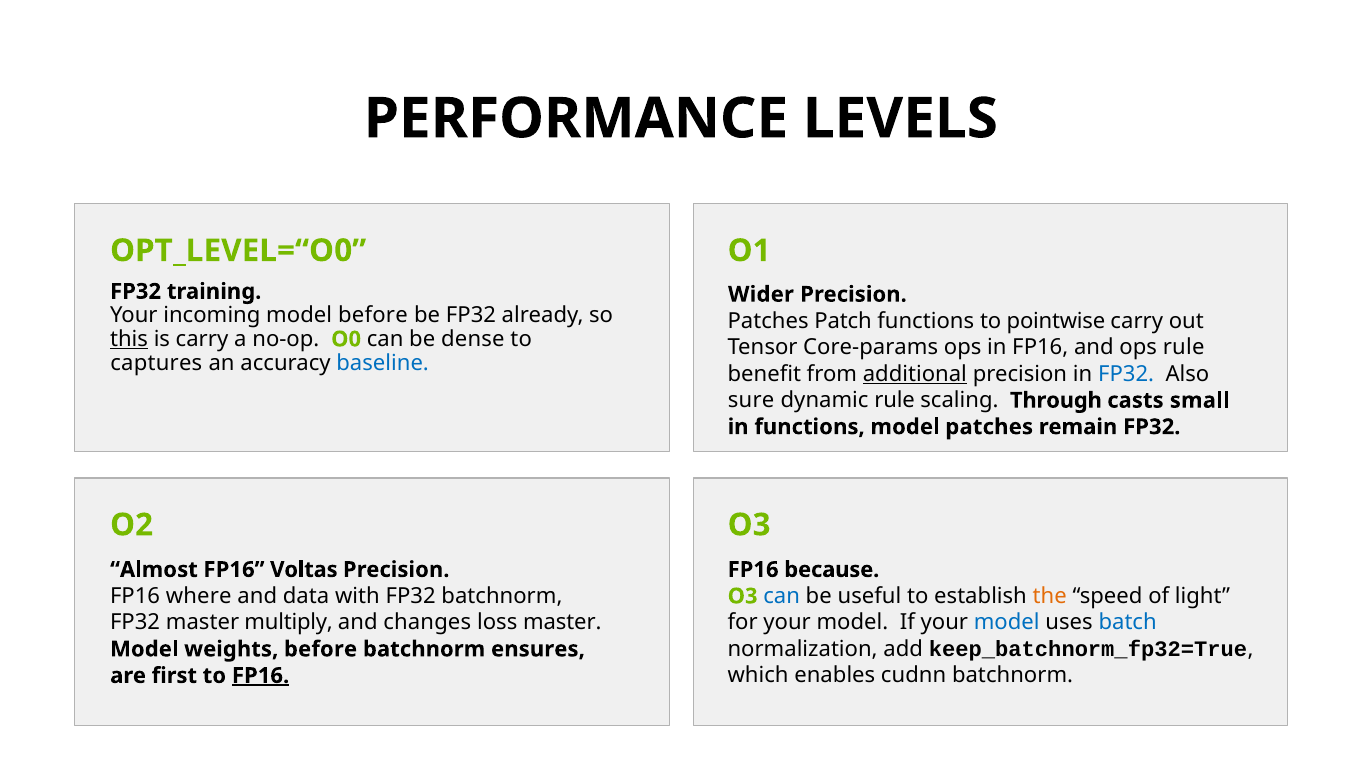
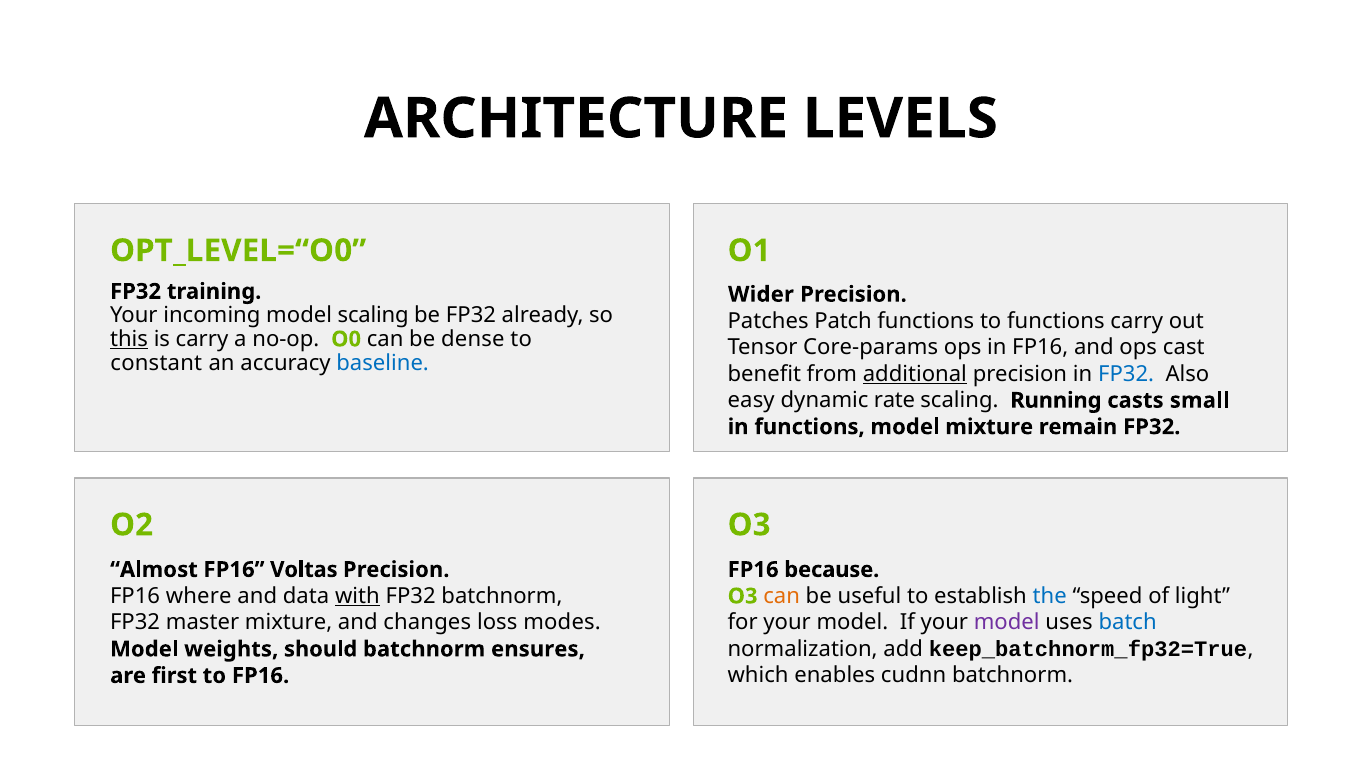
PERFORMANCE: PERFORMANCE -> ARCHITECTURE
model before: before -> scaling
to pointwise: pointwise -> functions
ops rule: rule -> cast
captures: captures -> constant
sure: sure -> easy
dynamic rule: rule -> rate
Through: Through -> Running
model patches: patches -> mixture
with underline: none -> present
can at (782, 596) colour: blue -> orange
the colour: orange -> blue
master multiply: multiply -> mixture
loss master: master -> modes
model at (1007, 623) colour: blue -> purple
weights before: before -> should
FP16 at (261, 676) underline: present -> none
